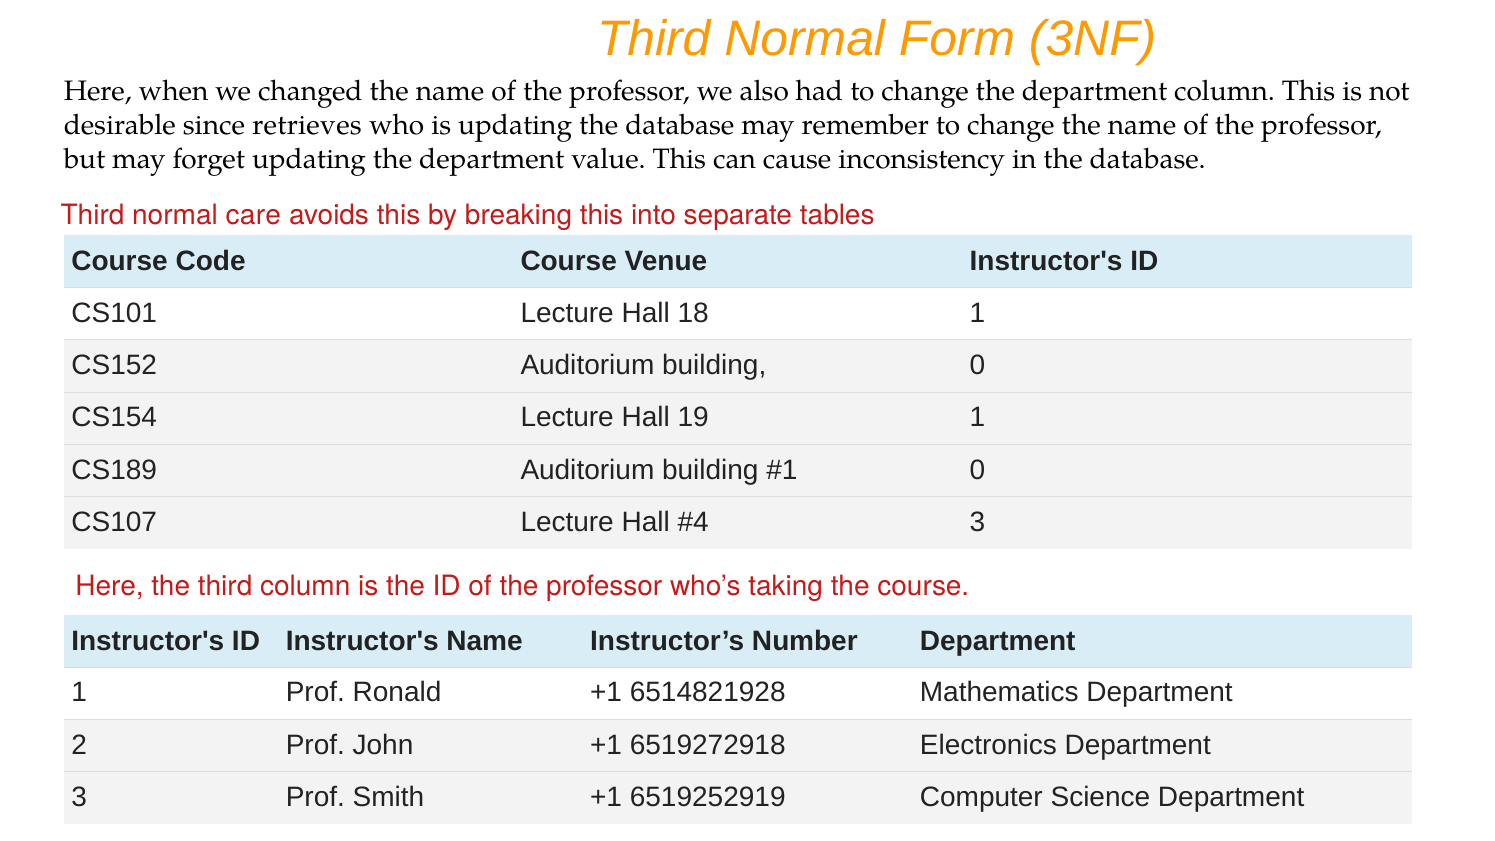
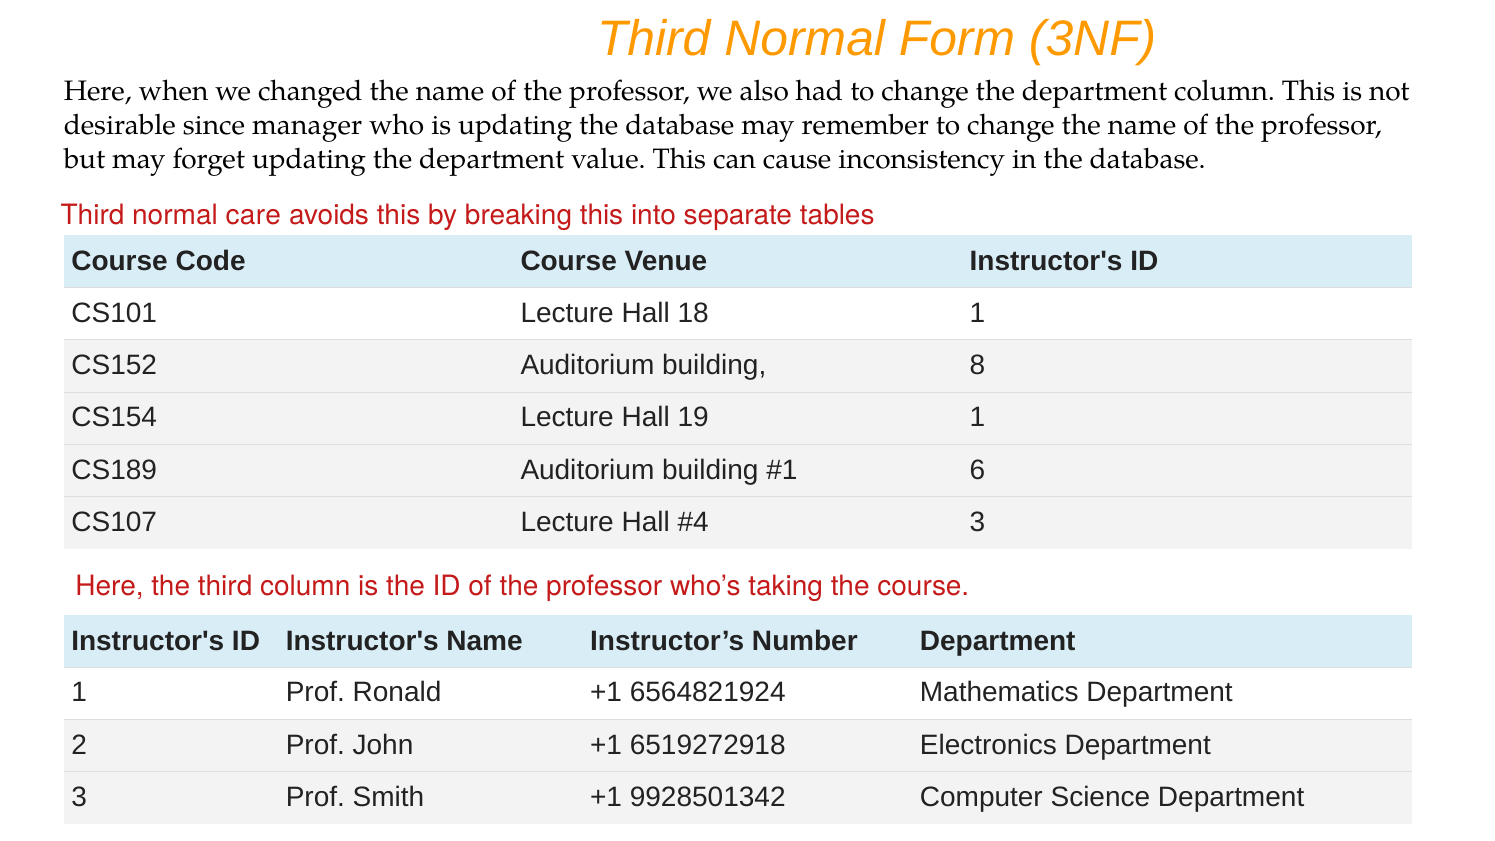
retrieves: retrieves -> manager
building 0: 0 -> 8
0 at (977, 470): 0 -> 6
6514821928: 6514821928 -> 6564821924
6519252919: 6519252919 -> 9928501342
